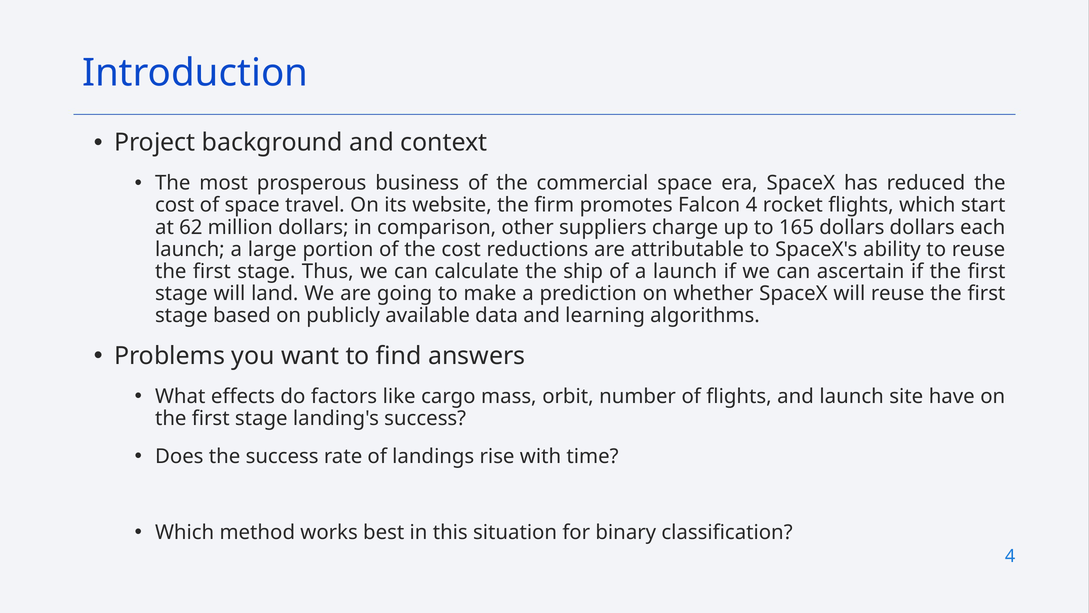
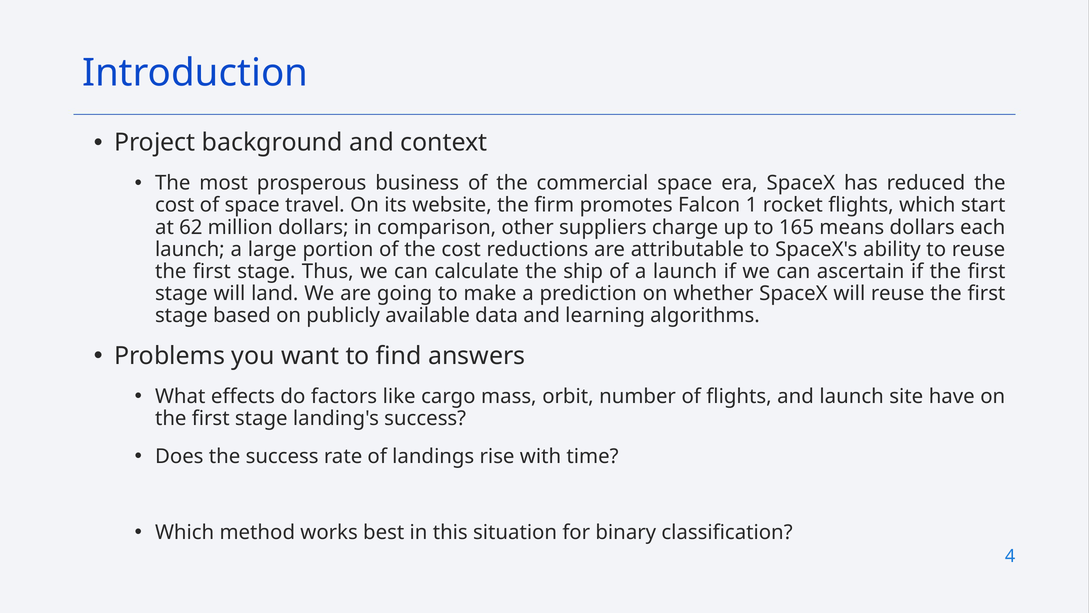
Falcon 4: 4 -> 1
165 dollars: dollars -> means
